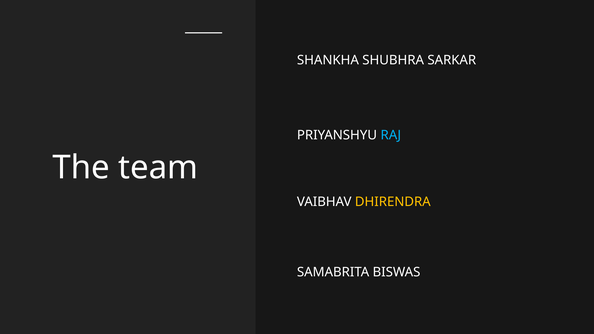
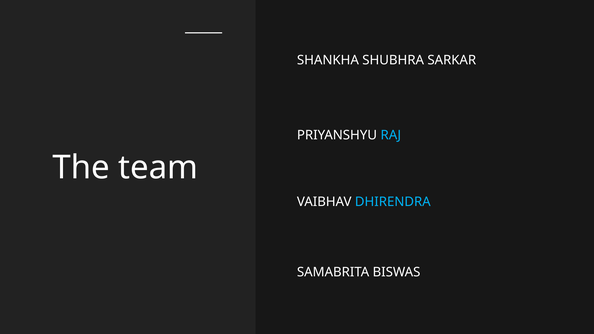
DHIRENDRA colour: yellow -> light blue
